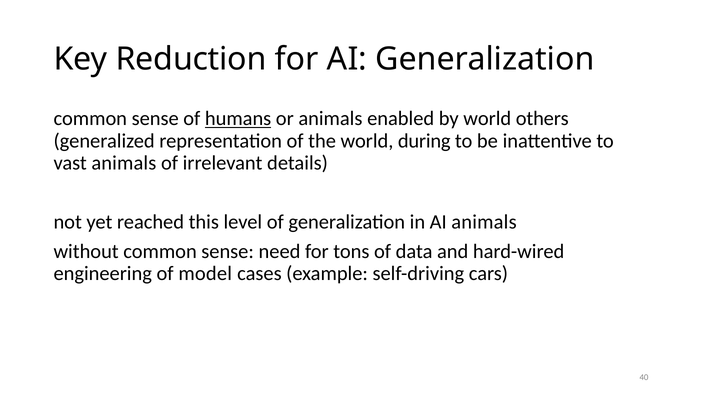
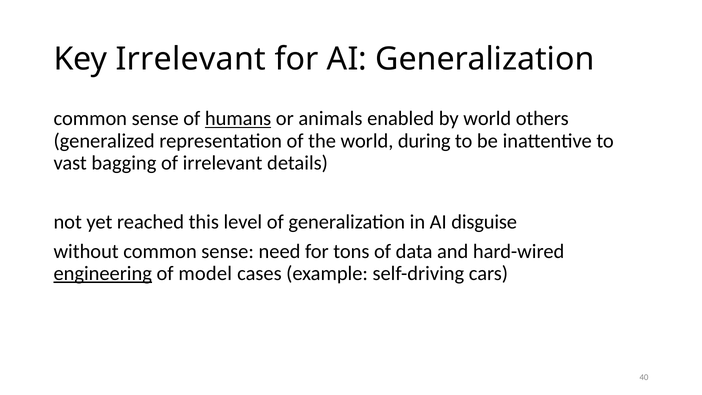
Key Reduction: Reduction -> Irrelevant
vast animals: animals -> bagging
AI animals: animals -> disguise
engineering underline: none -> present
